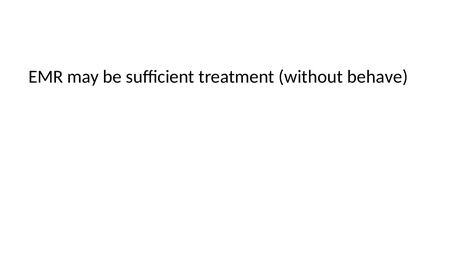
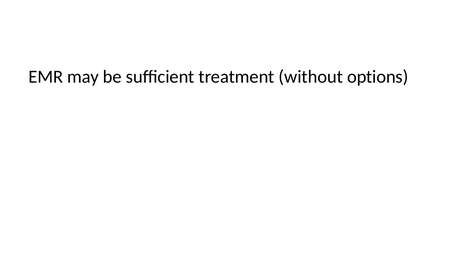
behave: behave -> options
